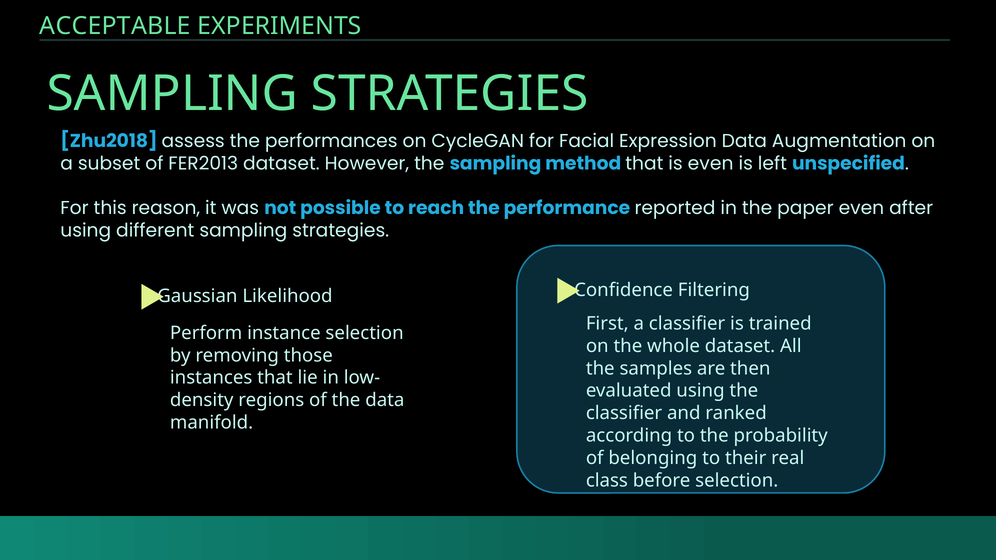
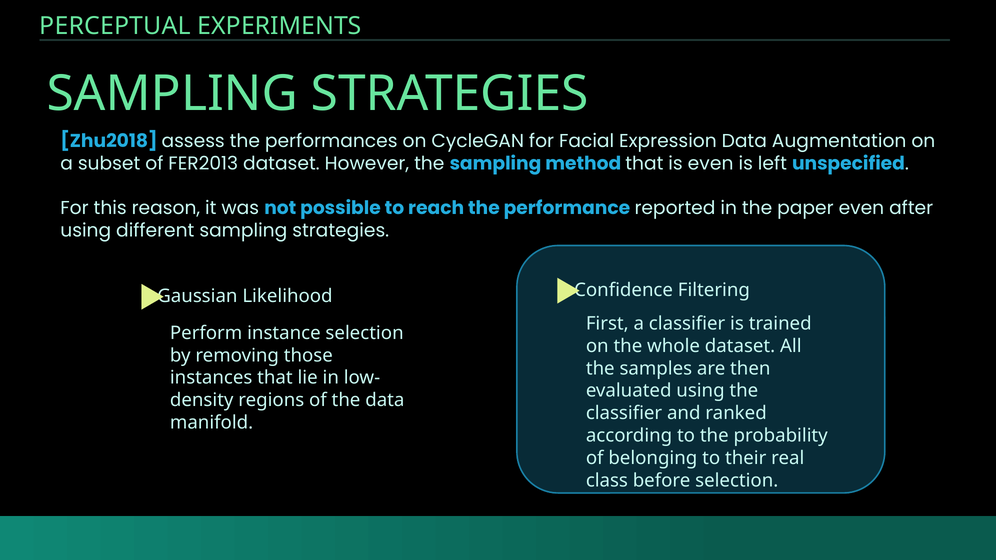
ACCEPTABLE: ACCEPTABLE -> PERCEPTUAL
